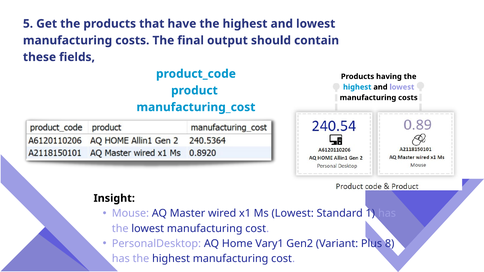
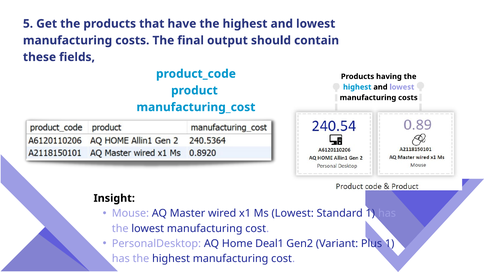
Vary1: Vary1 -> Deal1
Plus 8: 8 -> 1
